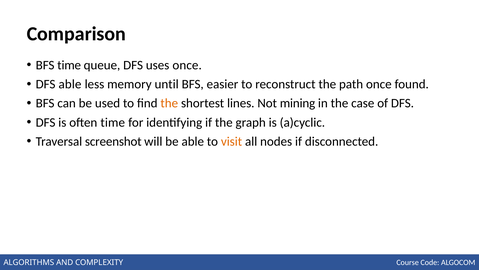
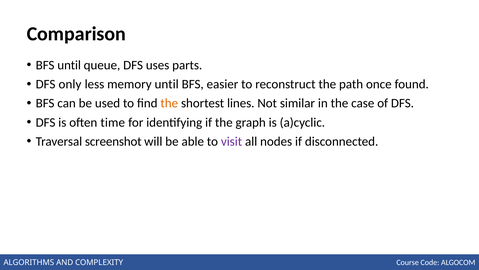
BFS time: time -> until
uses once: once -> parts
DFS able: able -> only
mining: mining -> similar
visit colour: orange -> purple
